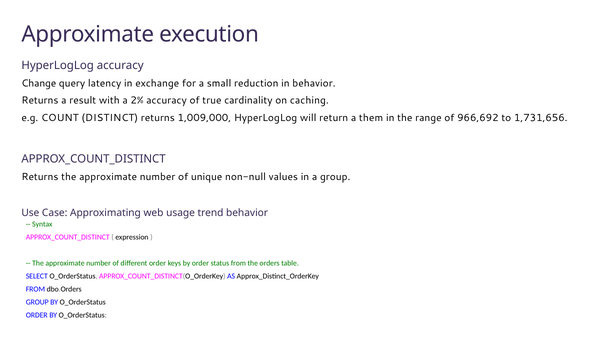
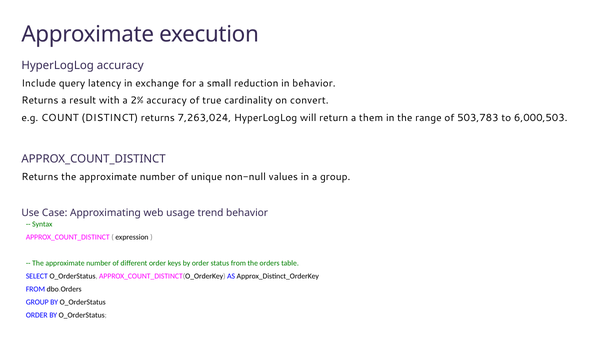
Change: Change -> Include
caching: caching -> convert
1,009,000: 1,009,000 -> 7,263,024
966,692: 966,692 -> 503,783
1,731,656: 1,731,656 -> 6,000,503
